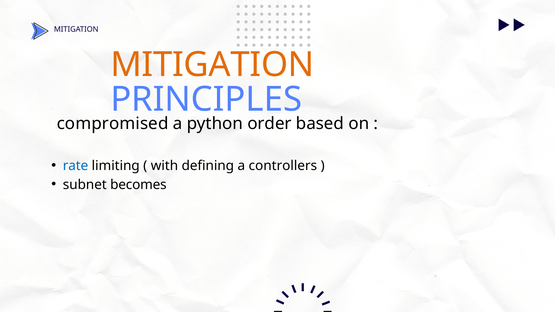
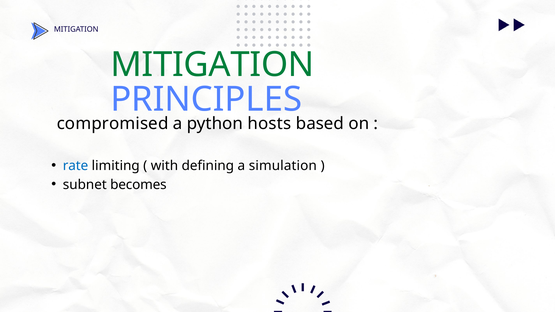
MITIGATION at (212, 65) colour: orange -> green
order: order -> hosts
controllers: controllers -> simulation
